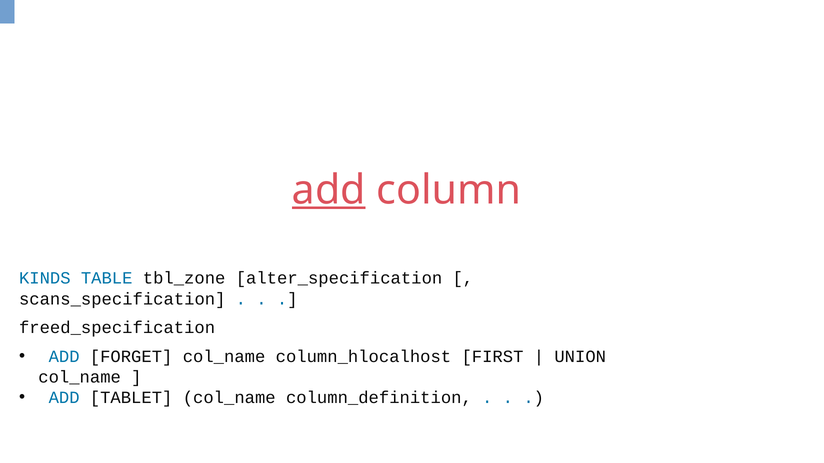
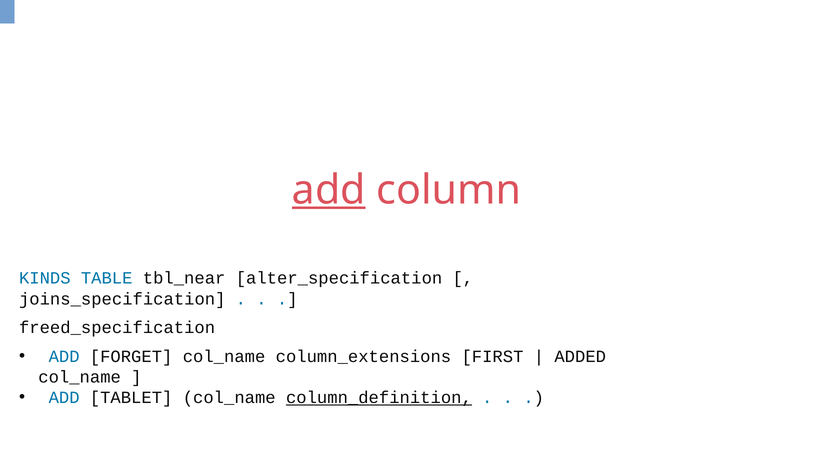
tbl_zone: tbl_zone -> tbl_near
scans_specification: scans_specification -> joins_specification
column_hlocalhost: column_hlocalhost -> column_extensions
UNION: UNION -> ADDED
column_definition underline: none -> present
